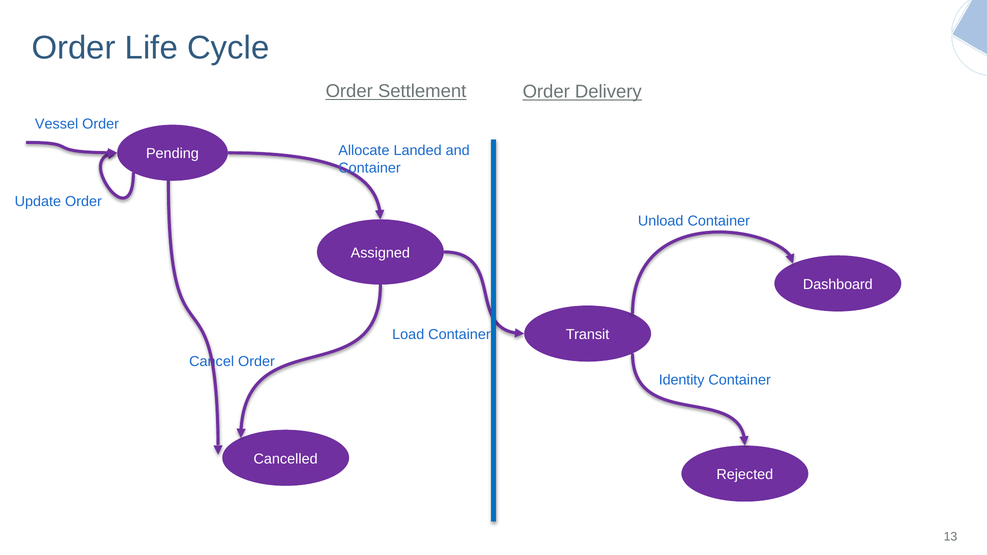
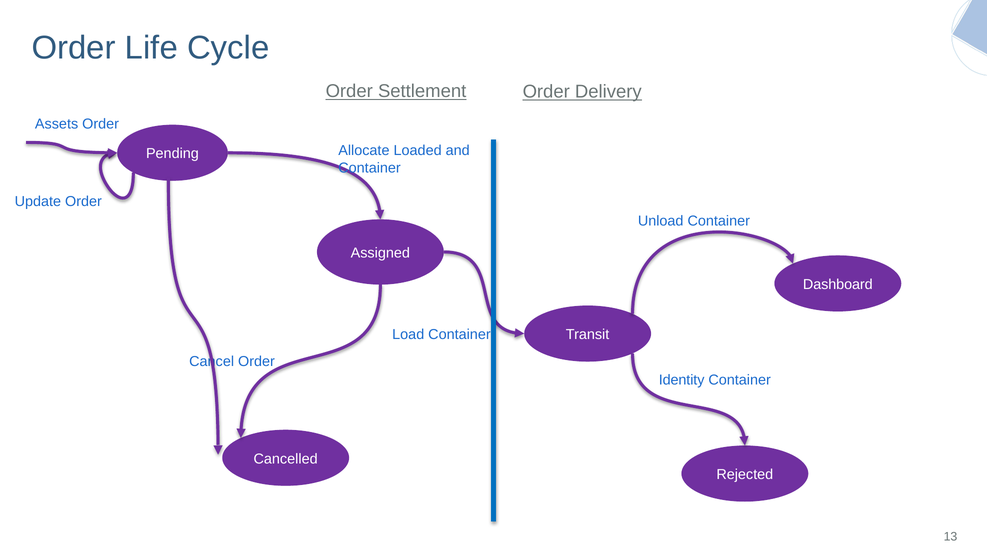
Vessel: Vessel -> Assets
Landed: Landed -> Loaded
